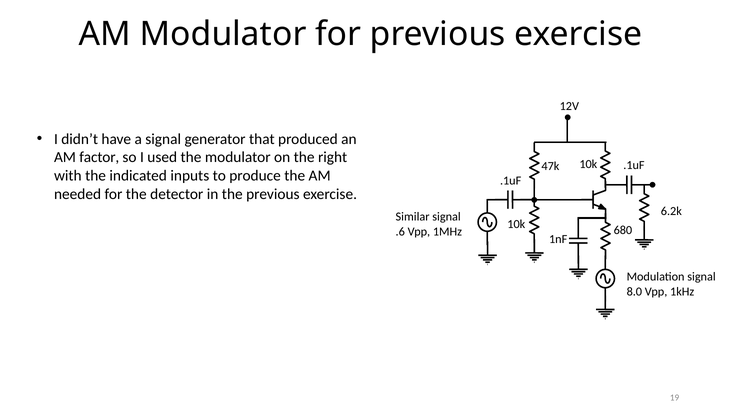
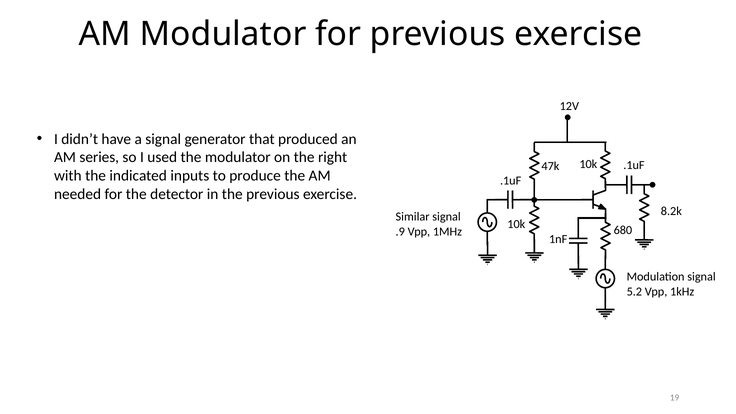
factor: factor -> series
6.2k: 6.2k -> 8.2k
.6: .6 -> .9
8.0: 8.0 -> 5.2
